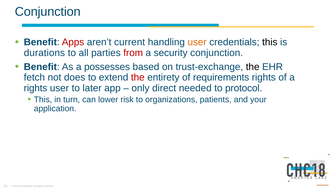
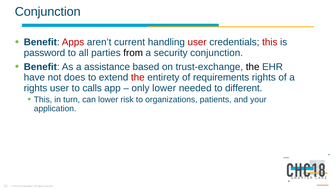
user at (197, 42) colour: orange -> red
this at (270, 42) colour: black -> red
durations: durations -> password
from colour: red -> black
possesses: possesses -> assistance
fetch: fetch -> have
later: later -> calls
only direct: direct -> lower
protocol: protocol -> different
